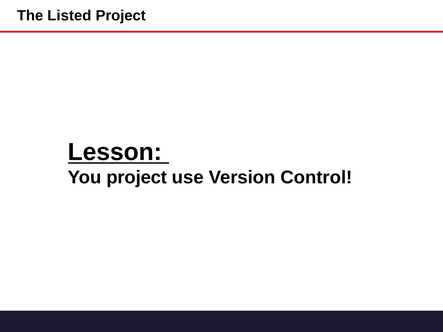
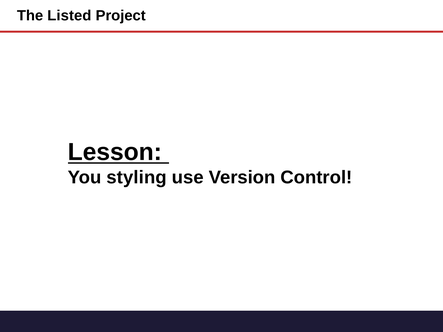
You project: project -> styling
